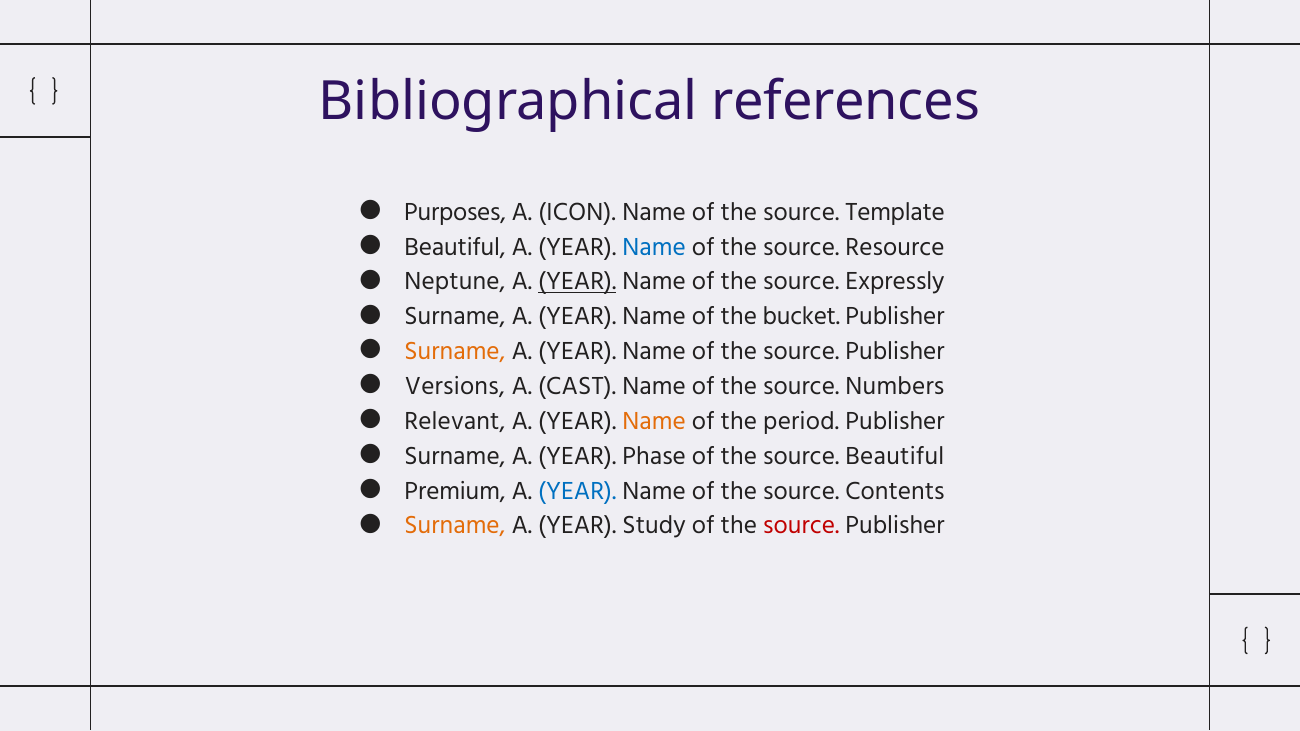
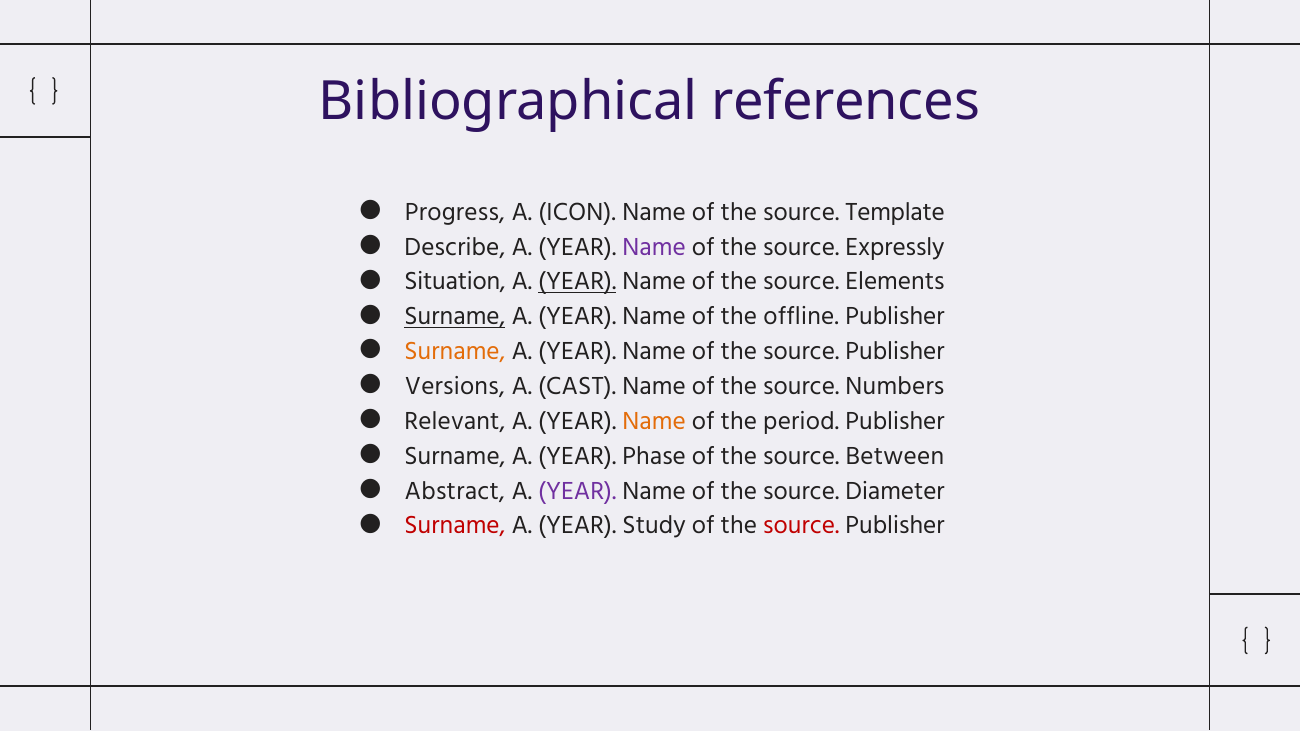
Purposes: Purposes -> Progress
Beautiful at (455, 247): Beautiful -> Describe
Name at (654, 247) colour: blue -> purple
Resource: Resource -> Expressly
Neptune: Neptune -> Situation
Expressly: Expressly -> Elements
Surname at (455, 317) underline: none -> present
bucket: bucket -> offline
source Beautiful: Beautiful -> Between
Premium: Premium -> Abstract
YEAR at (577, 491) colour: blue -> purple
Contents: Contents -> Diameter
Surname at (455, 526) colour: orange -> red
